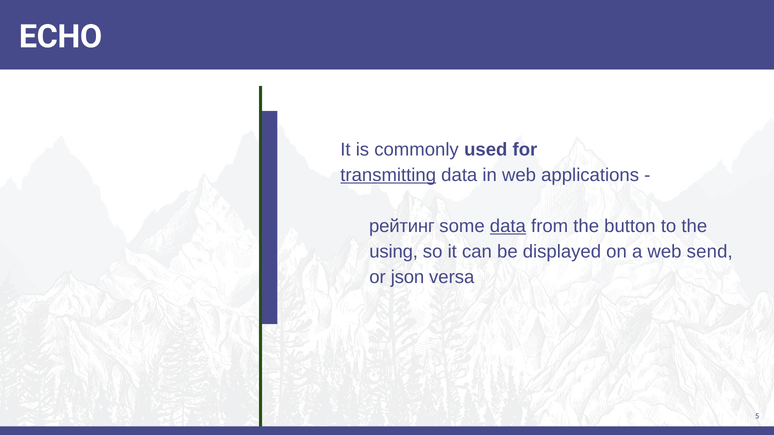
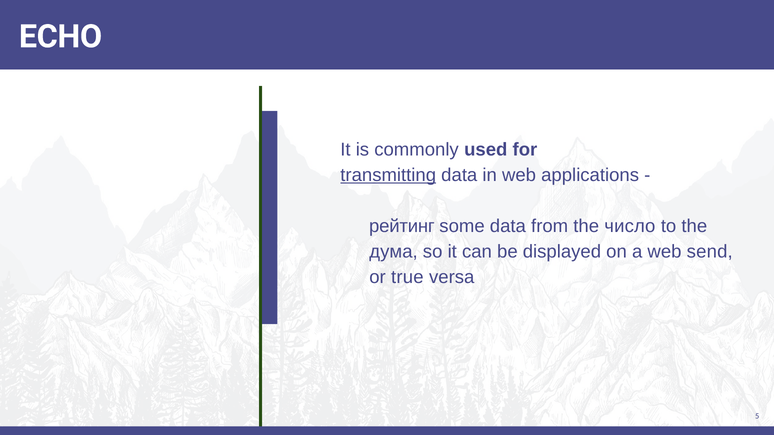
data at (508, 226) underline: present -> none
button: button -> число
using: using -> дума
json: json -> true
